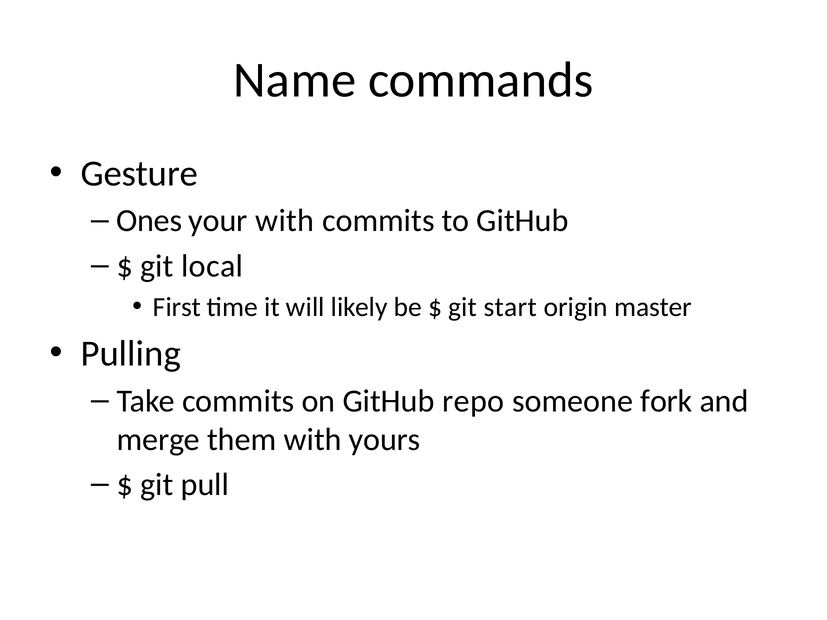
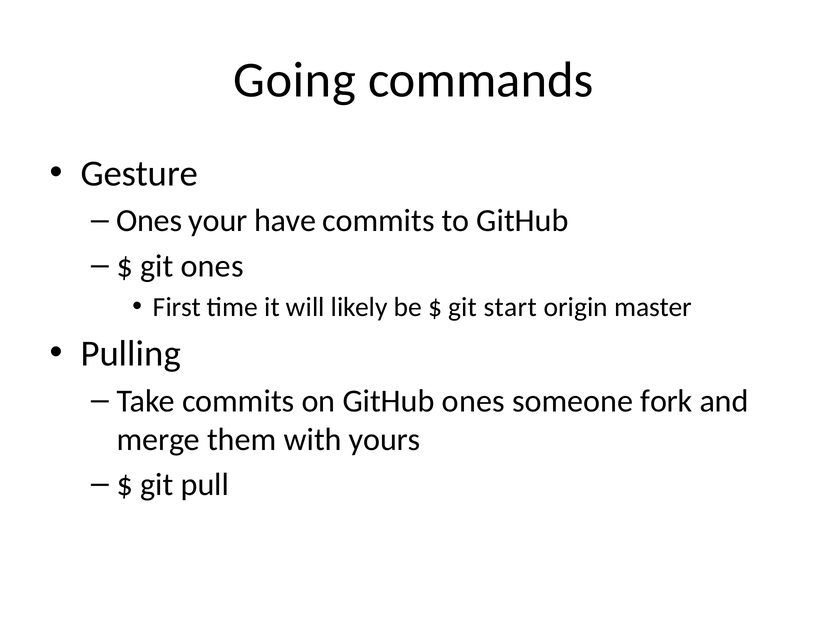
Name: Name -> Going
your with: with -> have
git local: local -> ones
GitHub repo: repo -> ones
